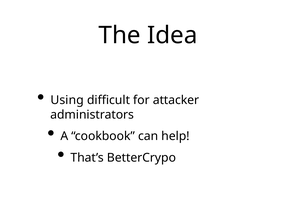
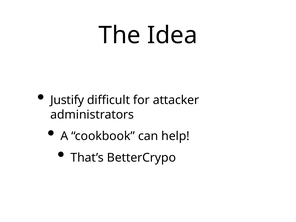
Using: Using -> Justify
